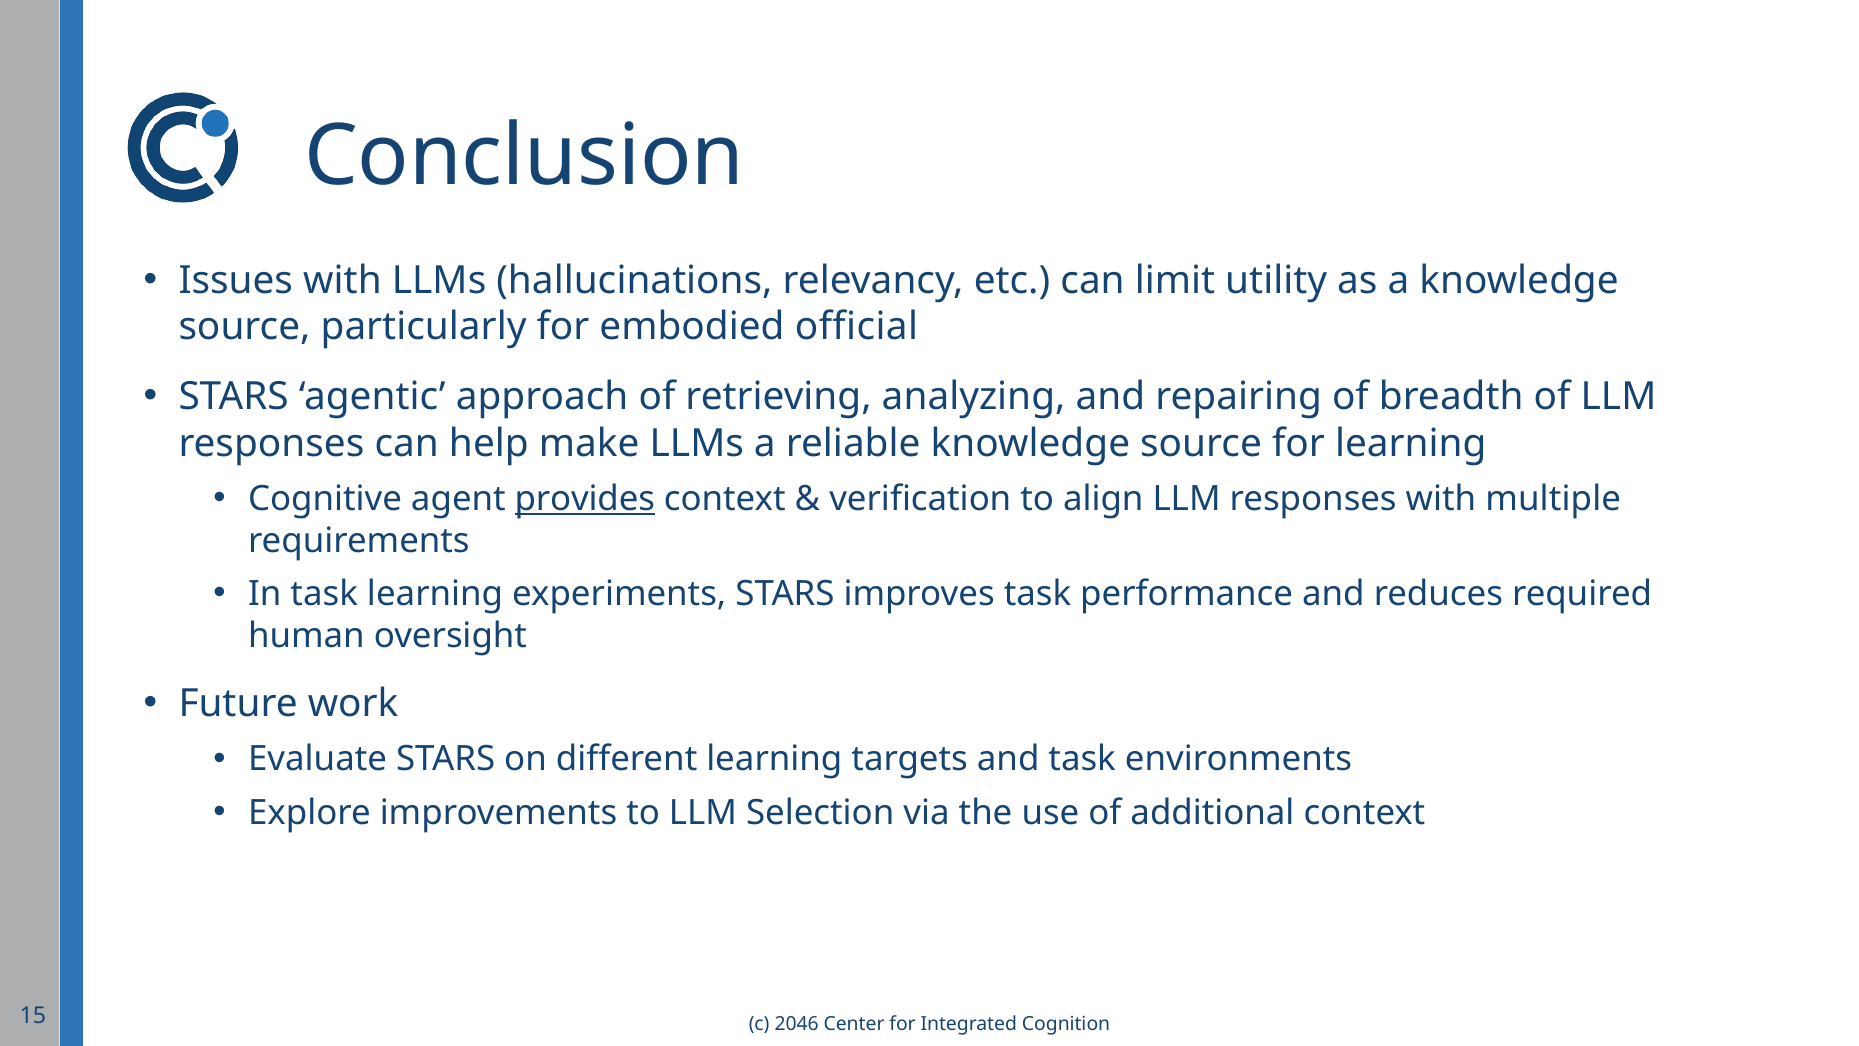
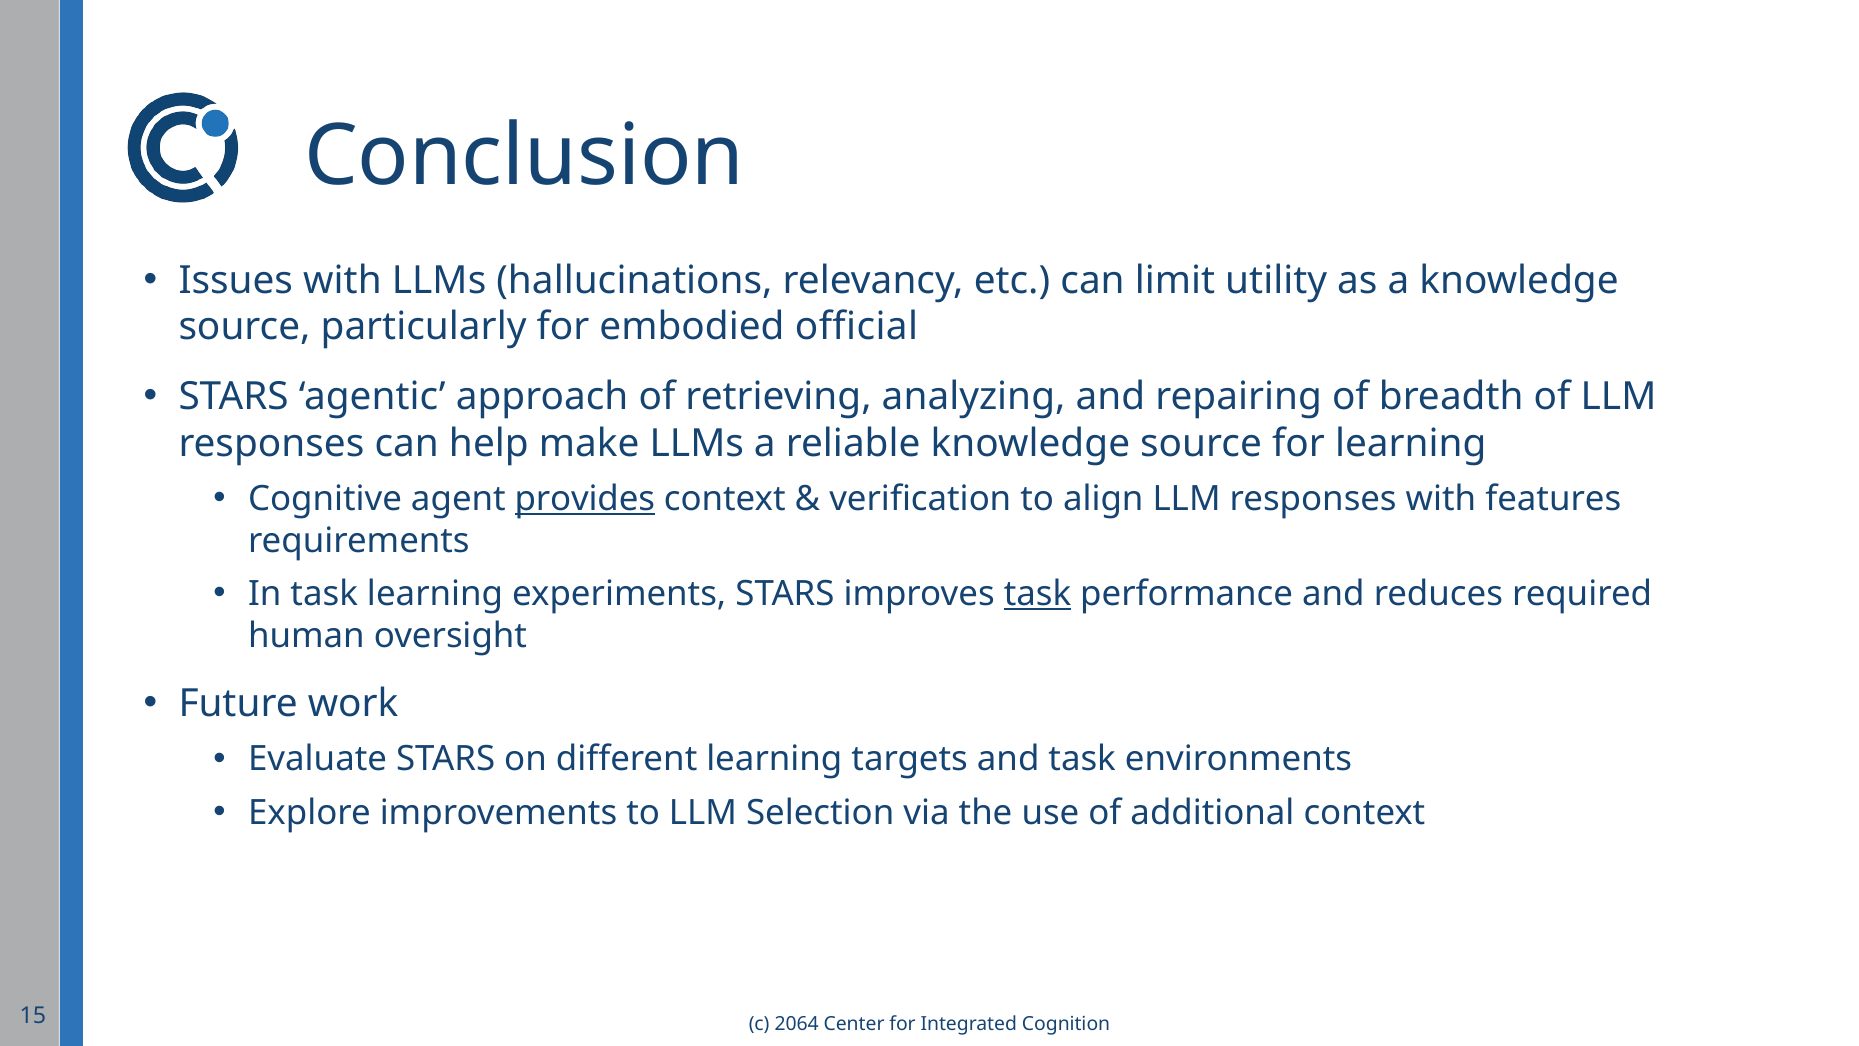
multiple: multiple -> features
task at (1037, 594) underline: none -> present
2046: 2046 -> 2064
